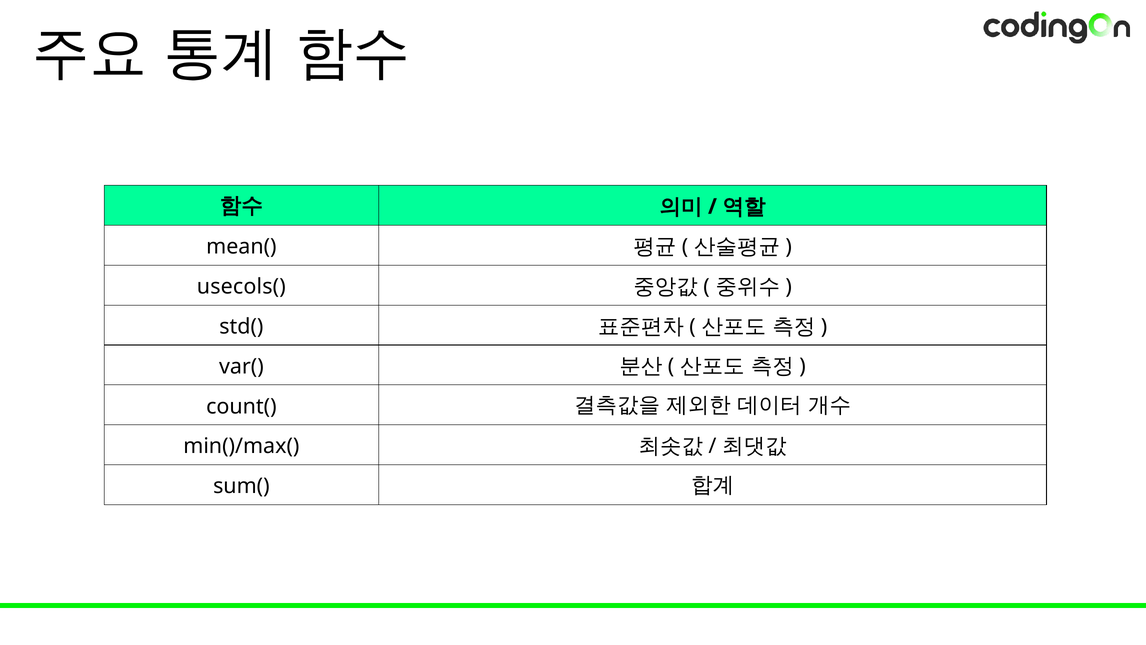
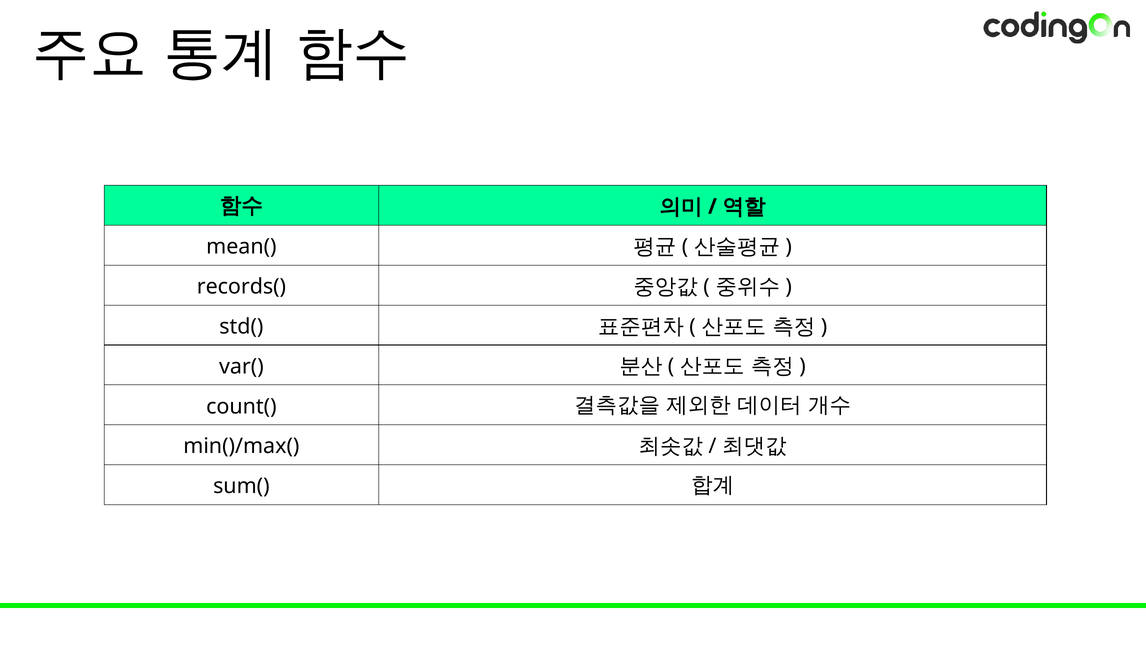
usecols(: usecols( -> records(
